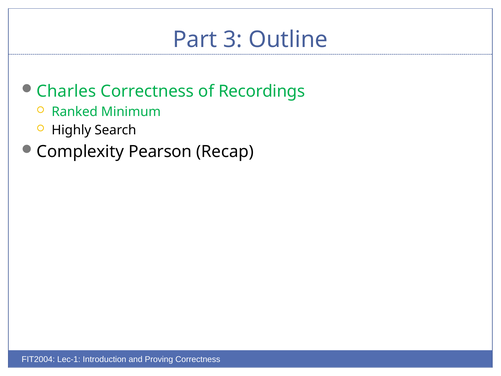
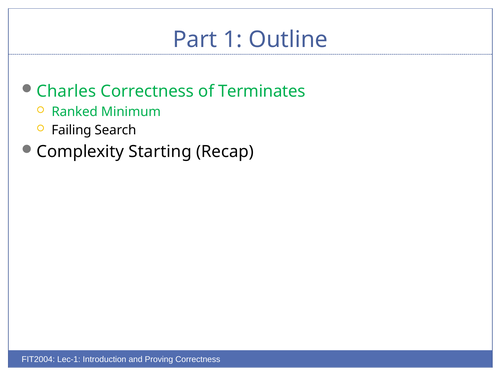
3: 3 -> 1
Recordings: Recordings -> Terminates
Highly: Highly -> Failing
Pearson: Pearson -> Starting
